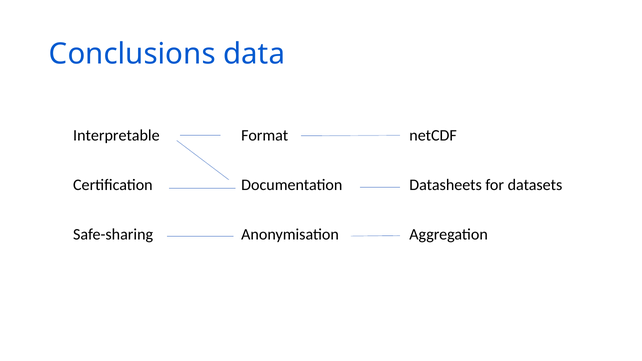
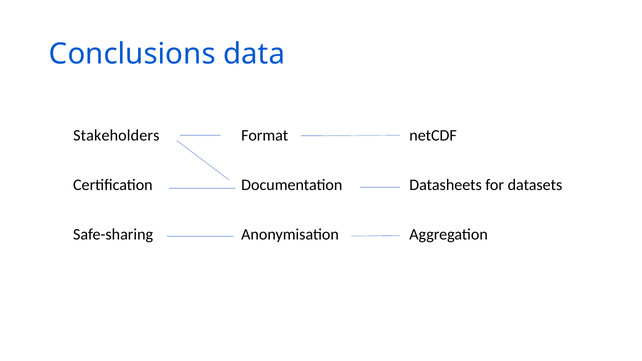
Interpretable: Interpretable -> Stakeholders
